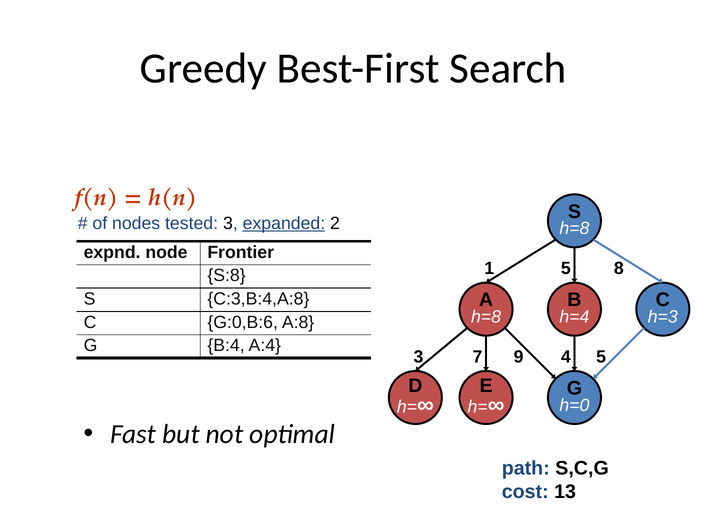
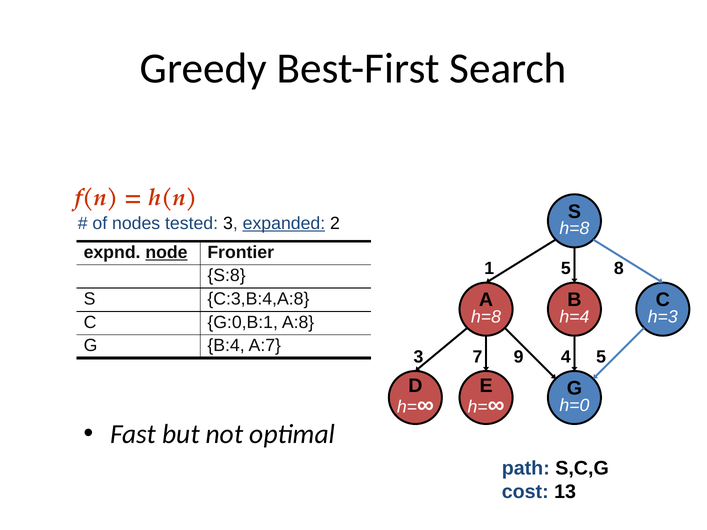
node underline: none -> present
G:0,B:6: G:0,B:6 -> G:0,B:1
A:4: A:4 -> A:7
